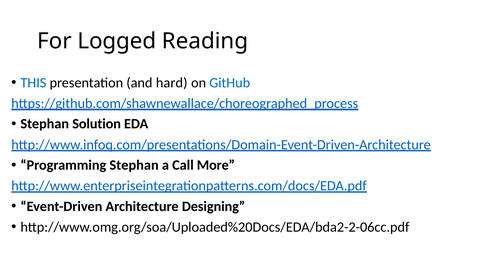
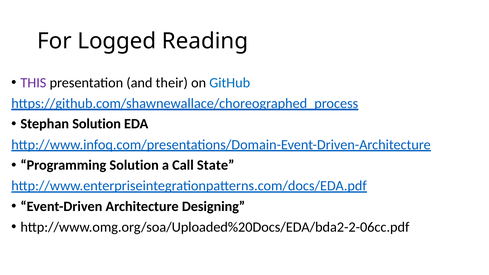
THIS colour: blue -> purple
hard: hard -> their
Programming Stephan: Stephan -> Solution
More: More -> State
